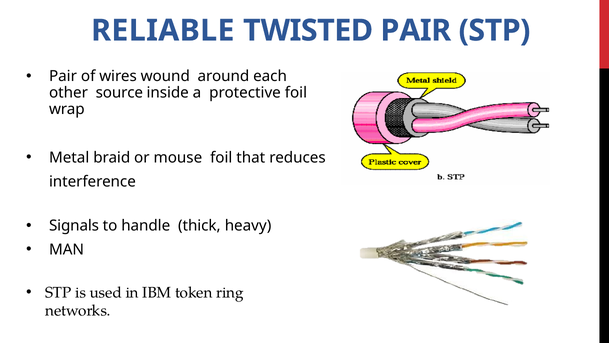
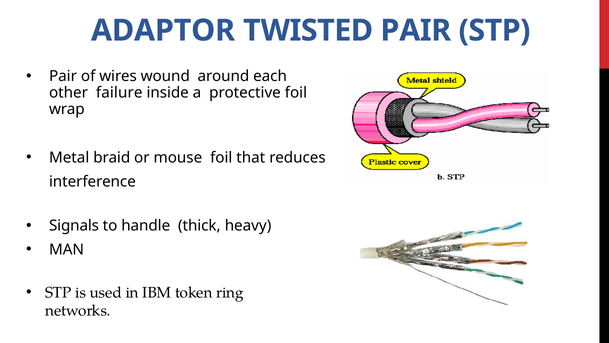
RELIABLE: RELIABLE -> ADAPTOR
source: source -> failure
